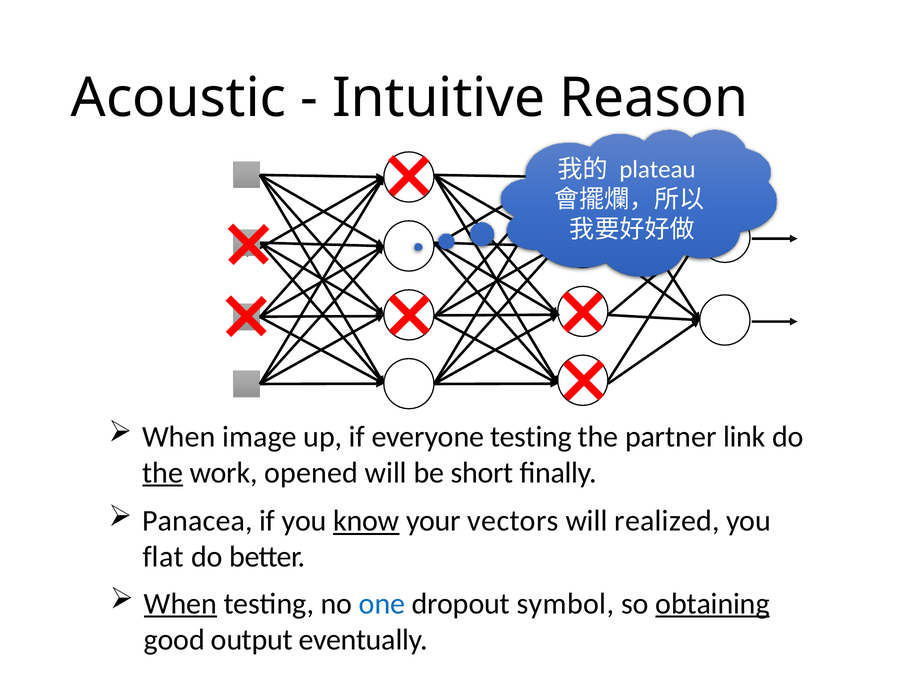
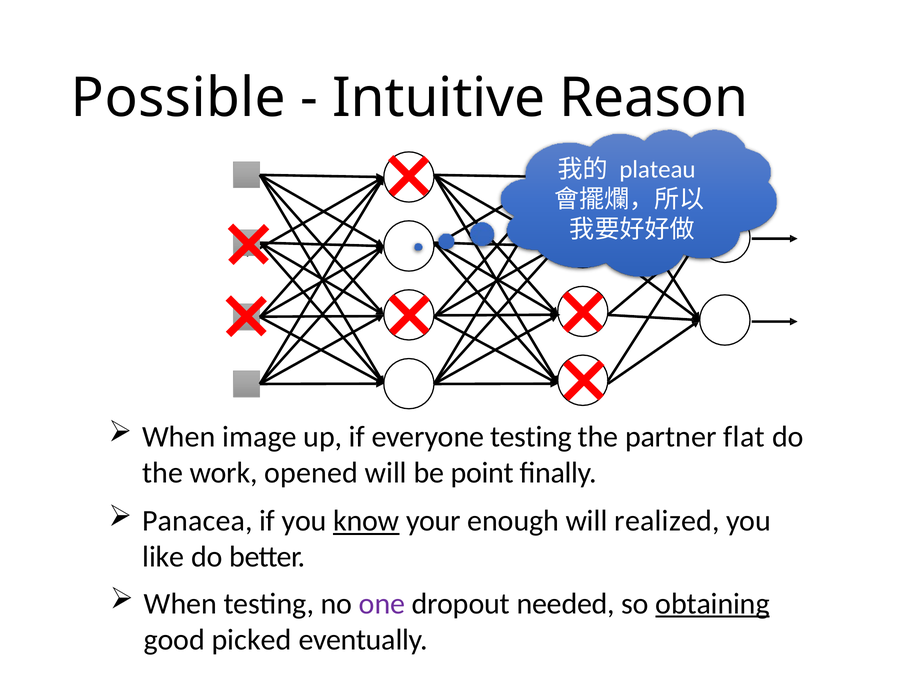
Acoustic: Acoustic -> Possible
link: link -> flat
the at (163, 473) underline: present -> none
short: short -> point
vectors: vectors -> enough
flat: flat -> like
When at (181, 603) underline: present -> none
one colour: blue -> purple
symbol: symbol -> needed
output: output -> picked
